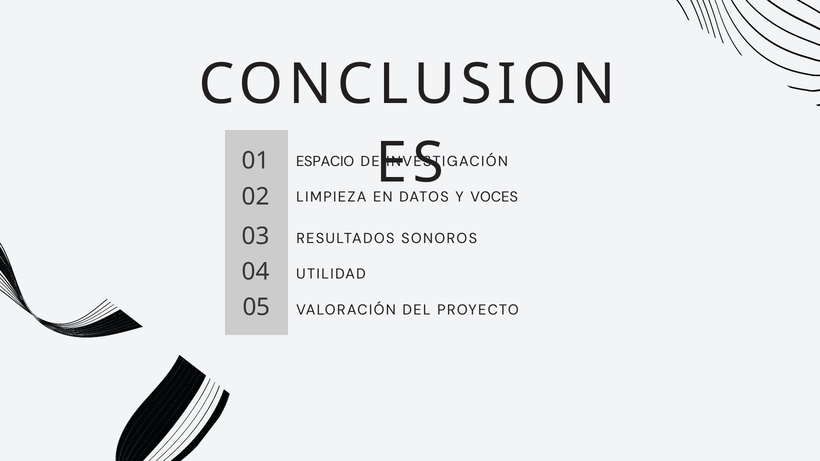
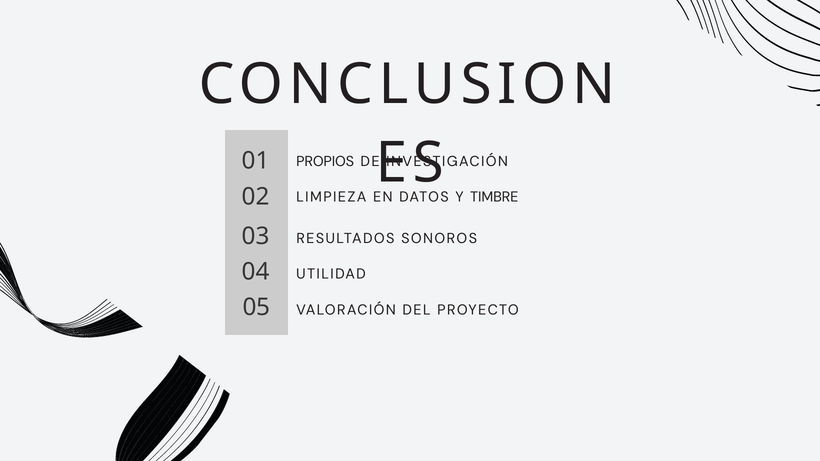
ESPACIO: ESPACIO -> PROPIOS
VOCES: VOCES -> TIMBRE
